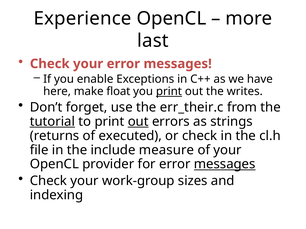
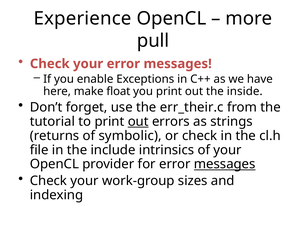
last: last -> pull
print at (169, 92) underline: present -> none
writes: writes -> inside
tutorial underline: present -> none
executed: executed -> symbolic
measure: measure -> intrinsics
